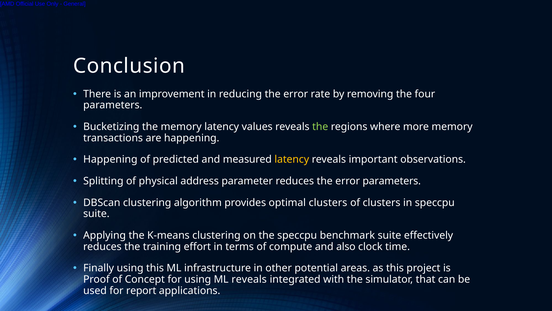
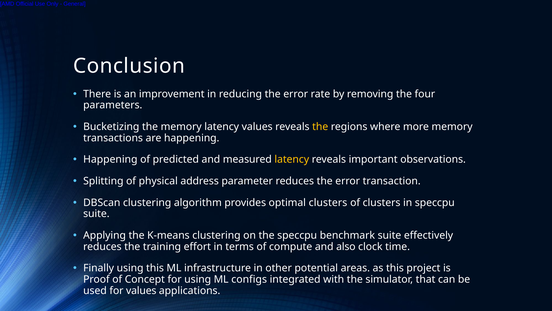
the at (320, 127) colour: light green -> yellow
error parameters: parameters -> transaction
ML reveals: reveals -> configs
for report: report -> values
